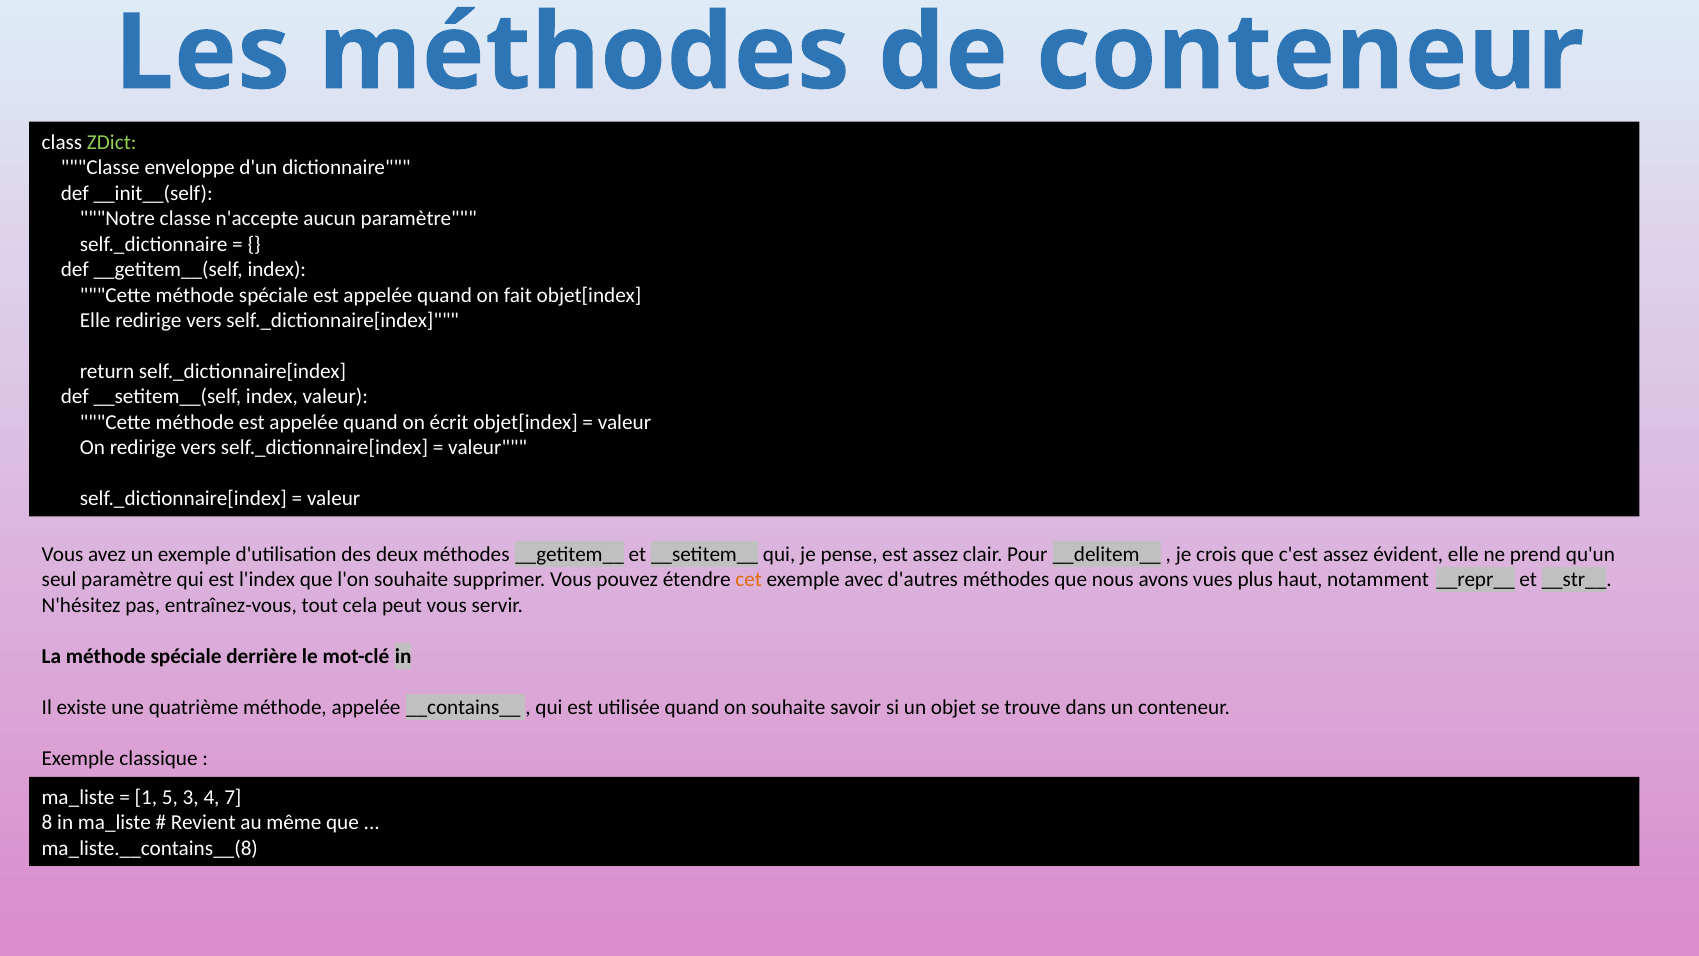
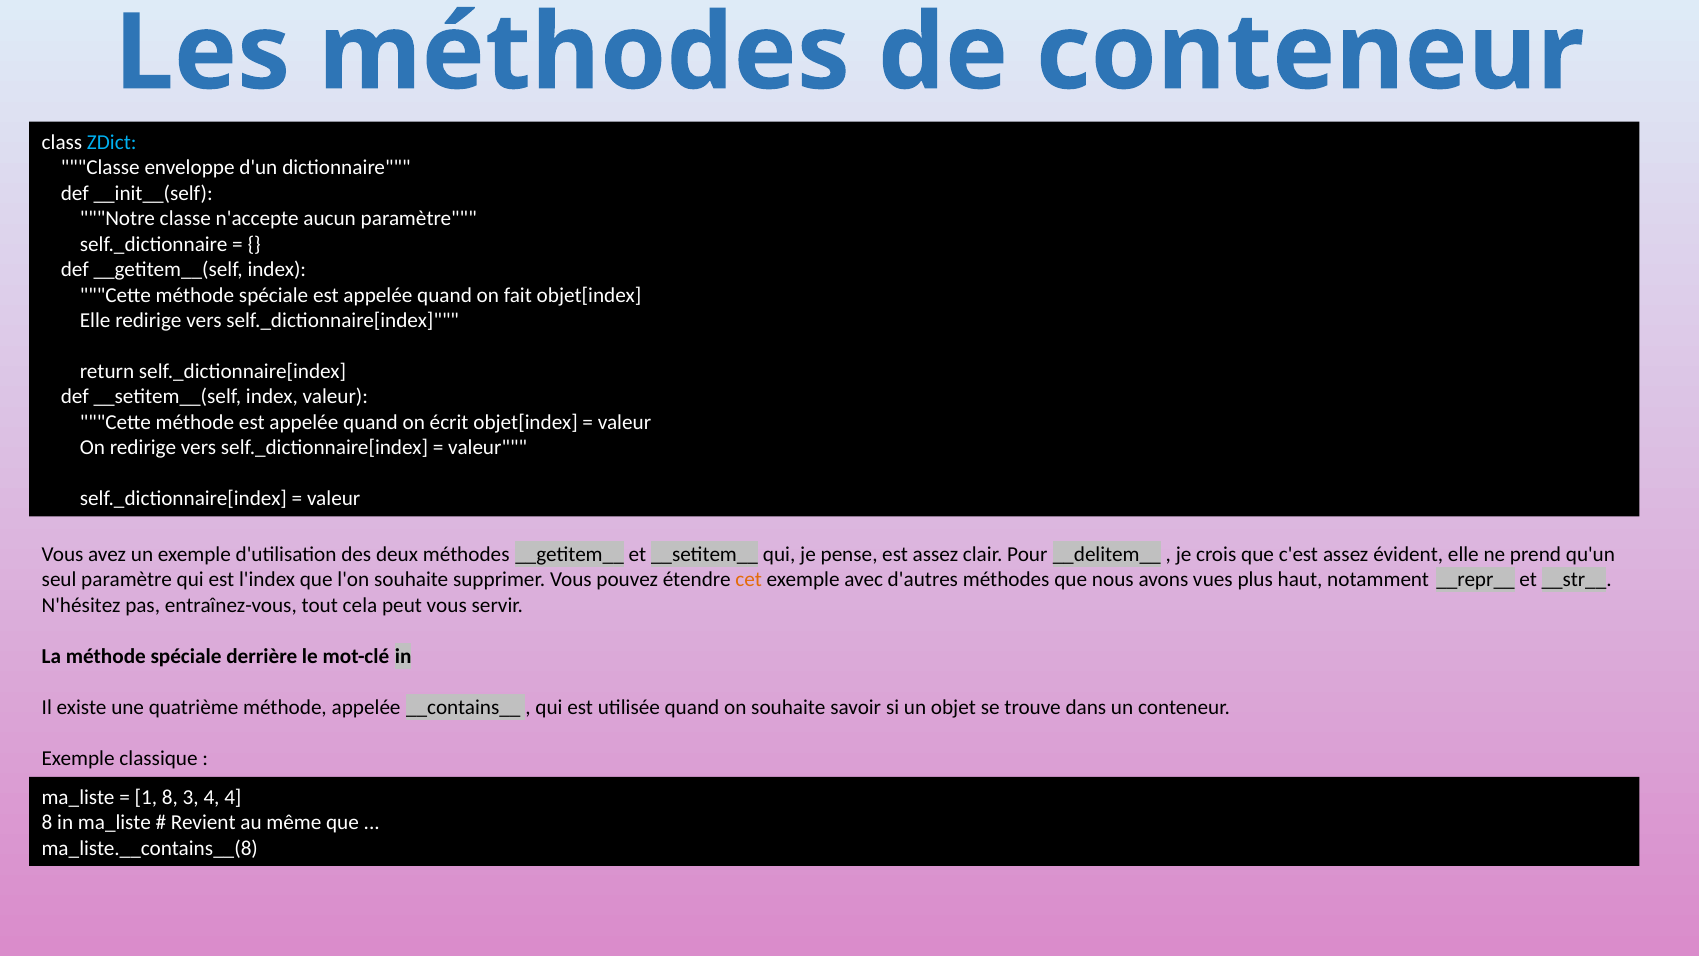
ZDict colour: light green -> light blue
1 5: 5 -> 8
4 7: 7 -> 4
